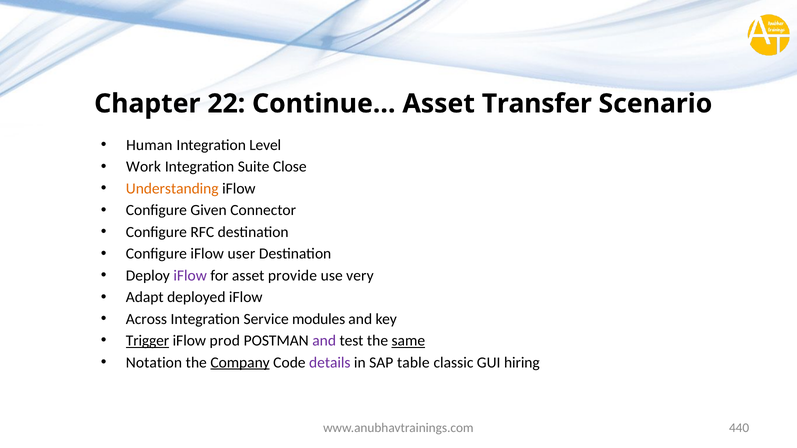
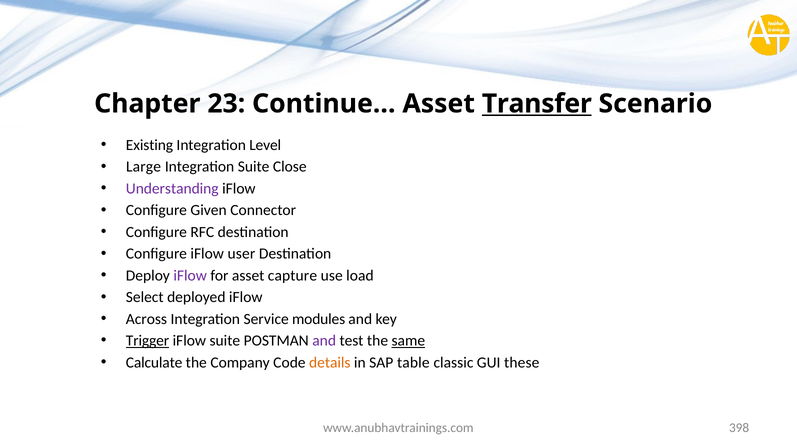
22: 22 -> 23
Transfer underline: none -> present
Human: Human -> Existing
Work: Work -> Large
Understanding colour: orange -> purple
provide: provide -> capture
very: very -> load
Adapt: Adapt -> Select
iFlow prod: prod -> suite
Notation: Notation -> Calculate
Company underline: present -> none
details colour: purple -> orange
hiring: hiring -> these
440: 440 -> 398
